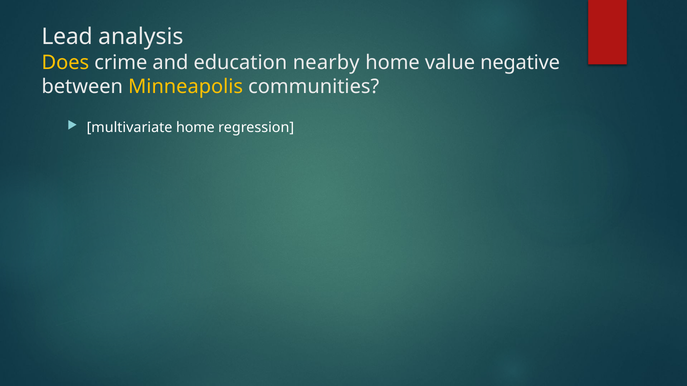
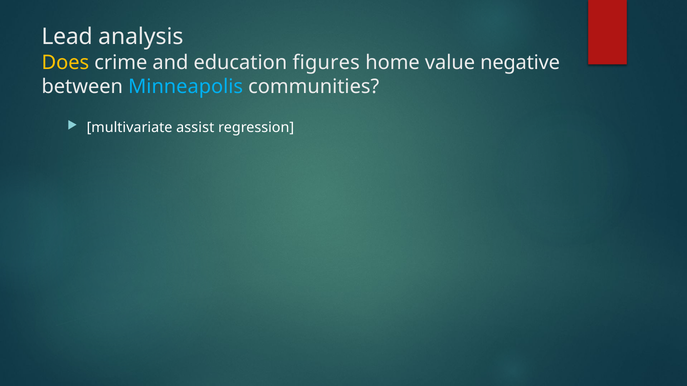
nearby: nearby -> figures
Minneapolis colour: yellow -> light blue
multivariate home: home -> assist
